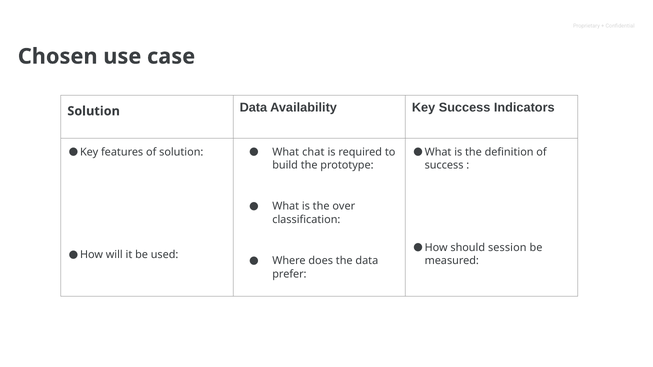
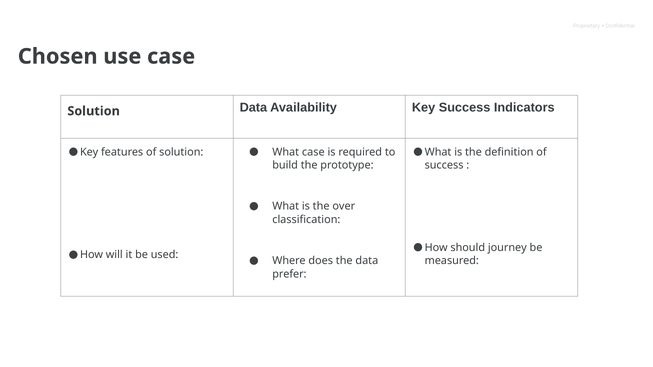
What chat: chat -> case
session: session -> journey
